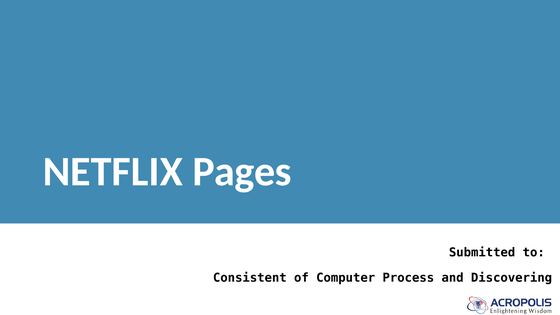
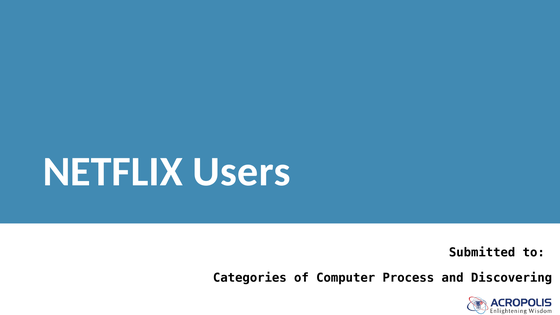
Pages: Pages -> Users
Consistent: Consistent -> Categories
